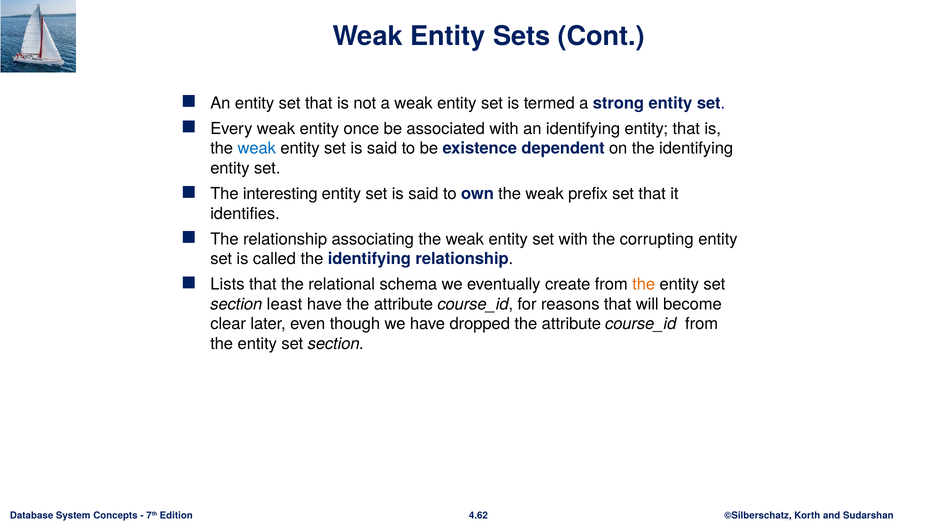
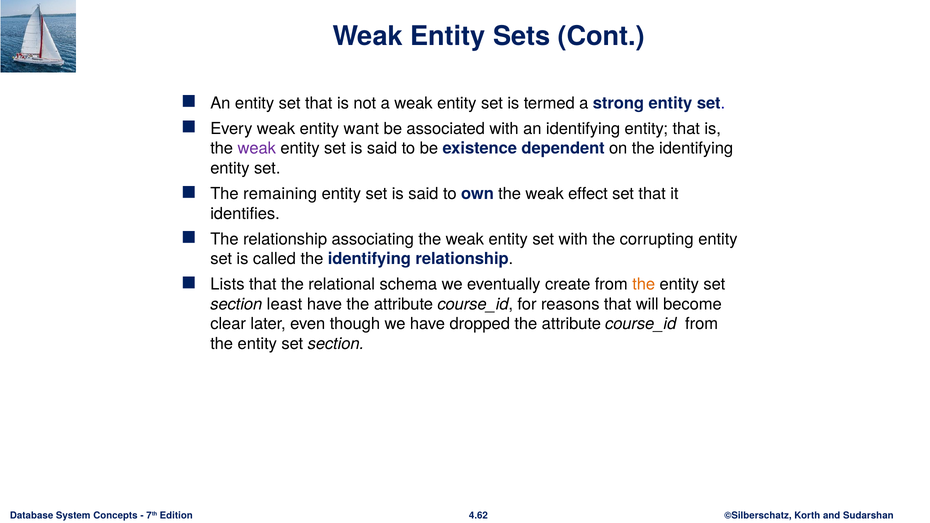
once: once -> want
weak at (257, 149) colour: blue -> purple
interesting: interesting -> remaining
prefix: prefix -> effect
